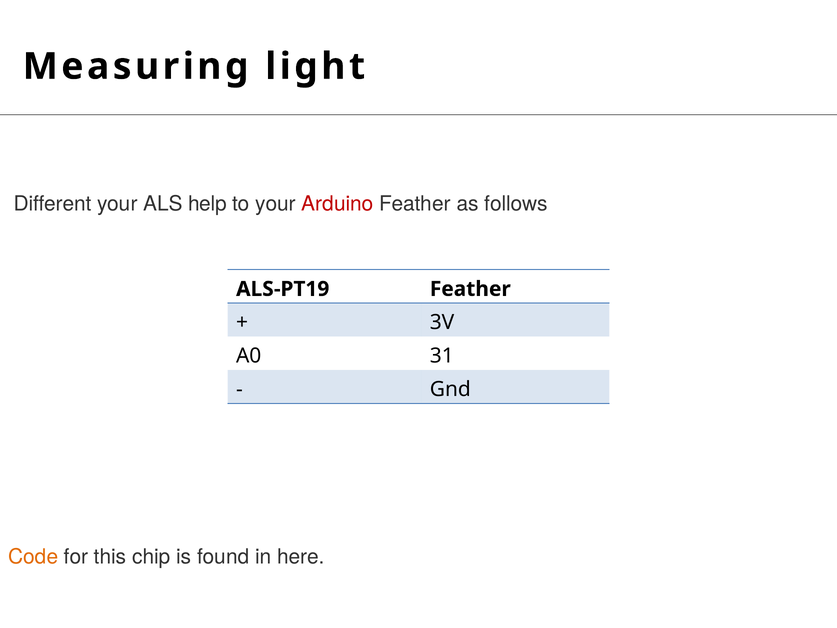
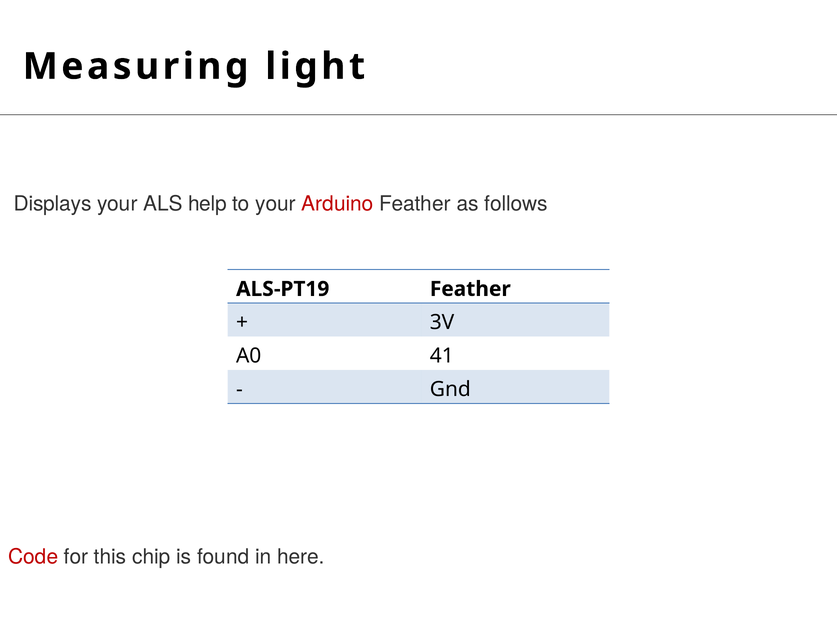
Different: Different -> Displays
31: 31 -> 41
Code colour: orange -> red
